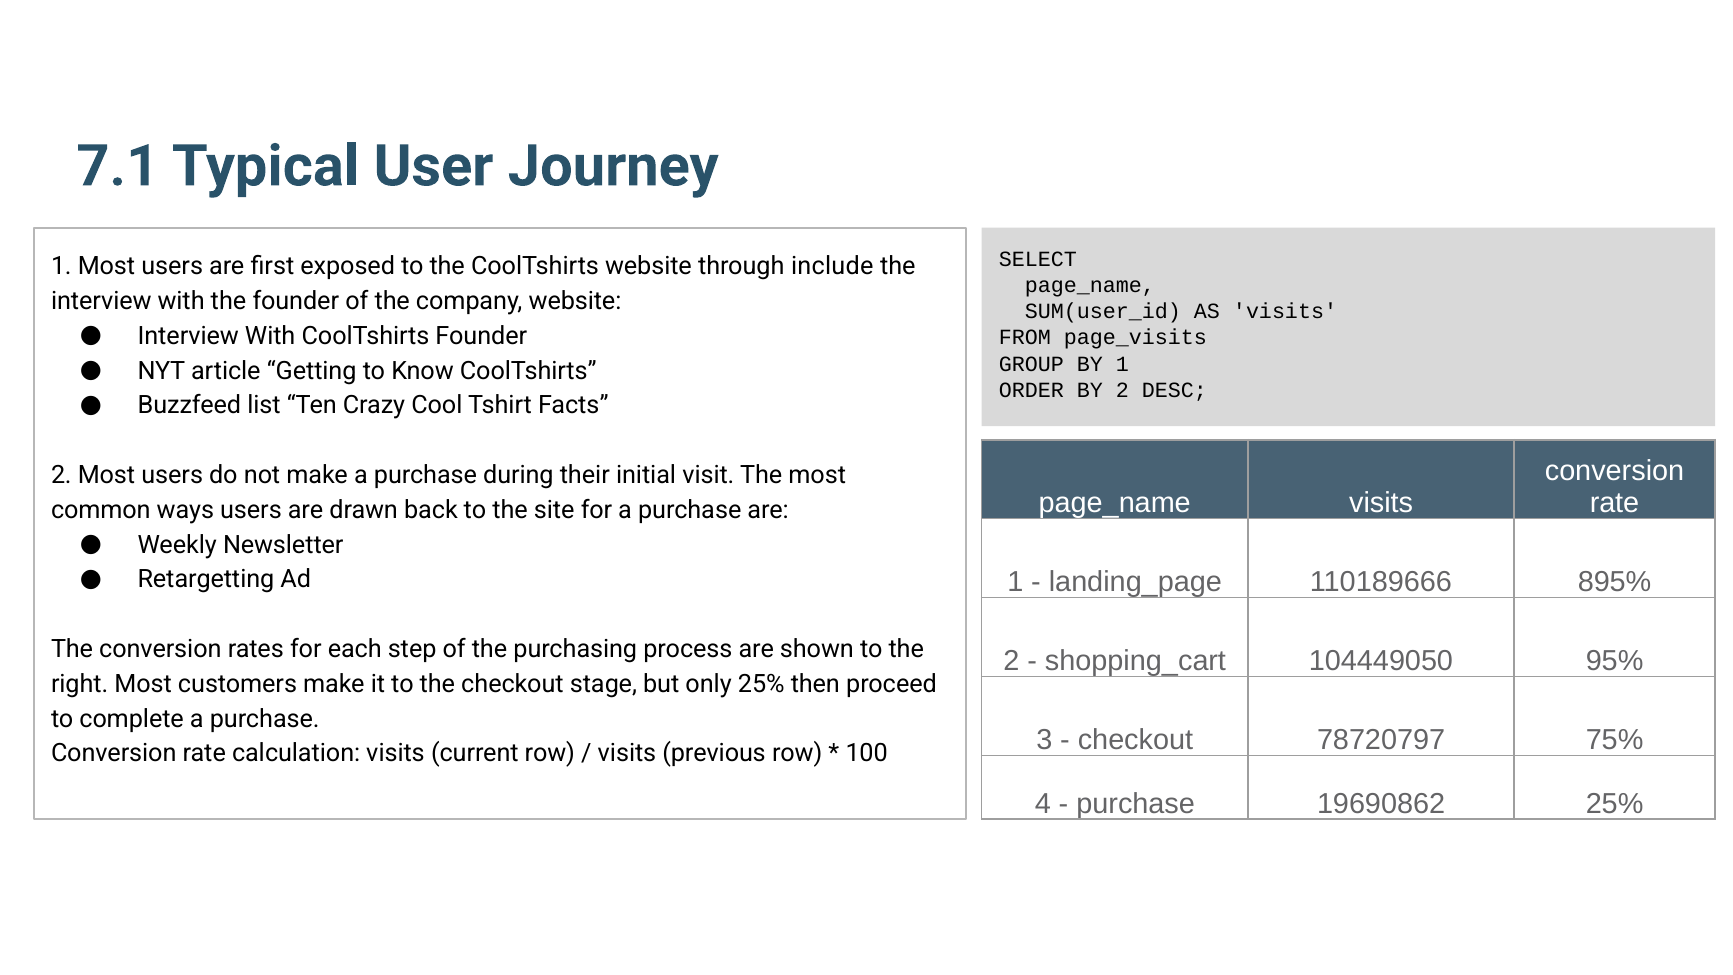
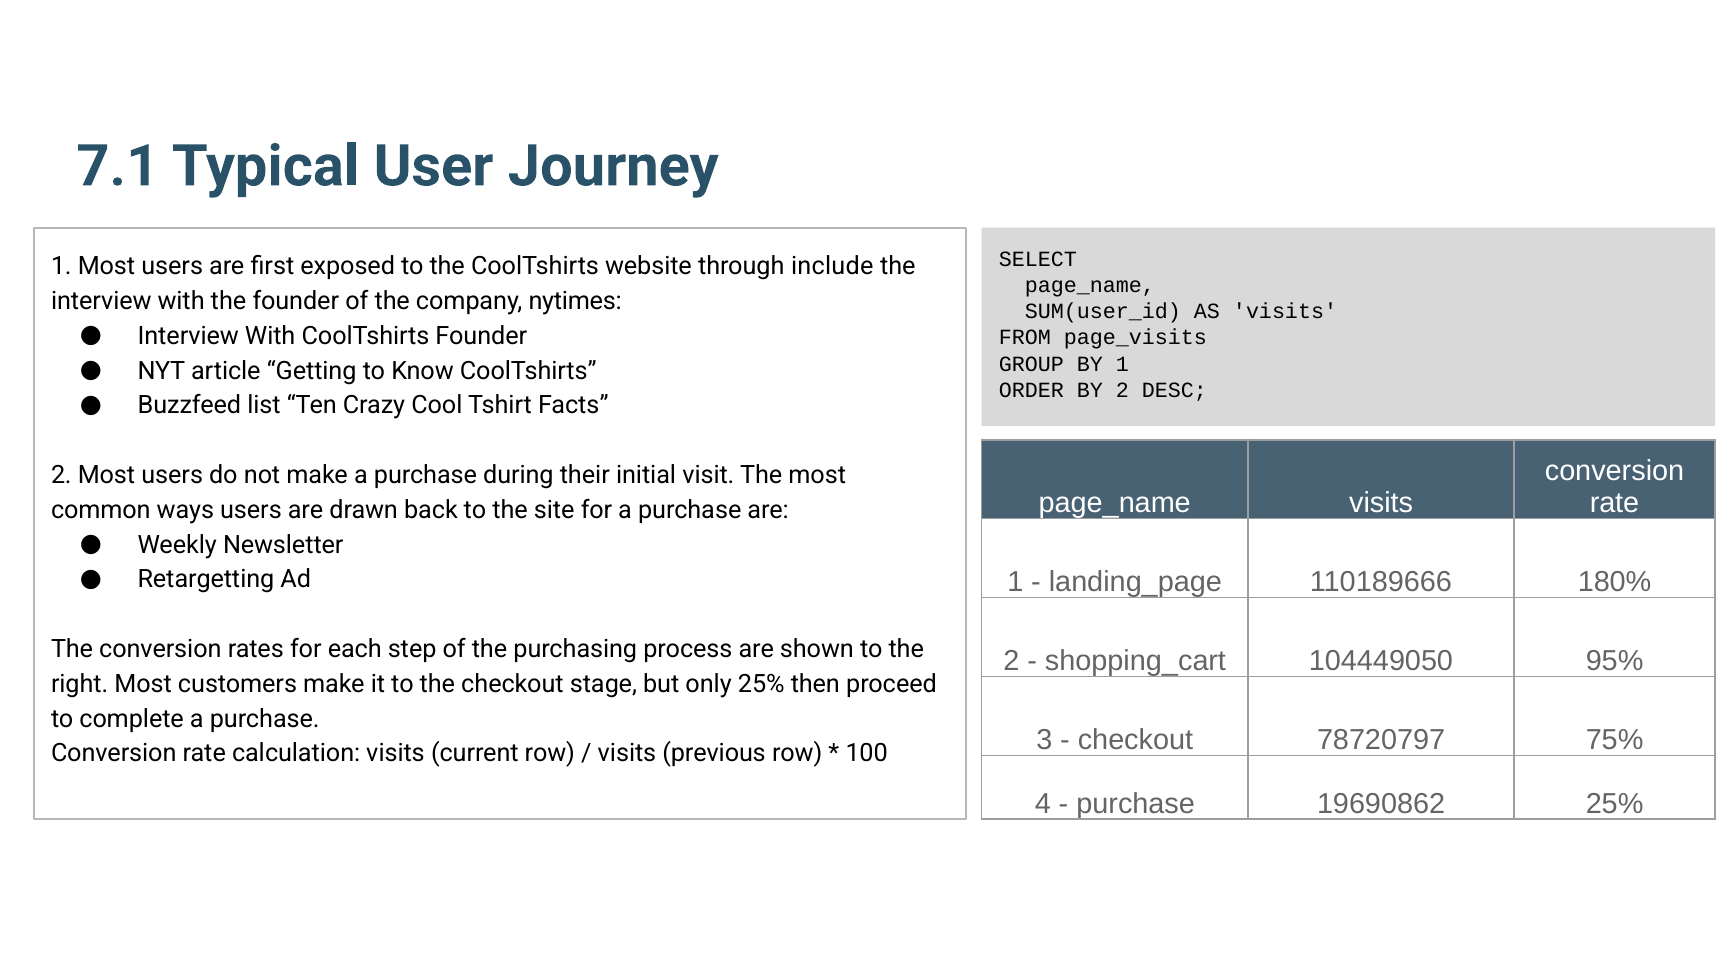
company website: website -> nytimes
895%: 895% -> 180%
